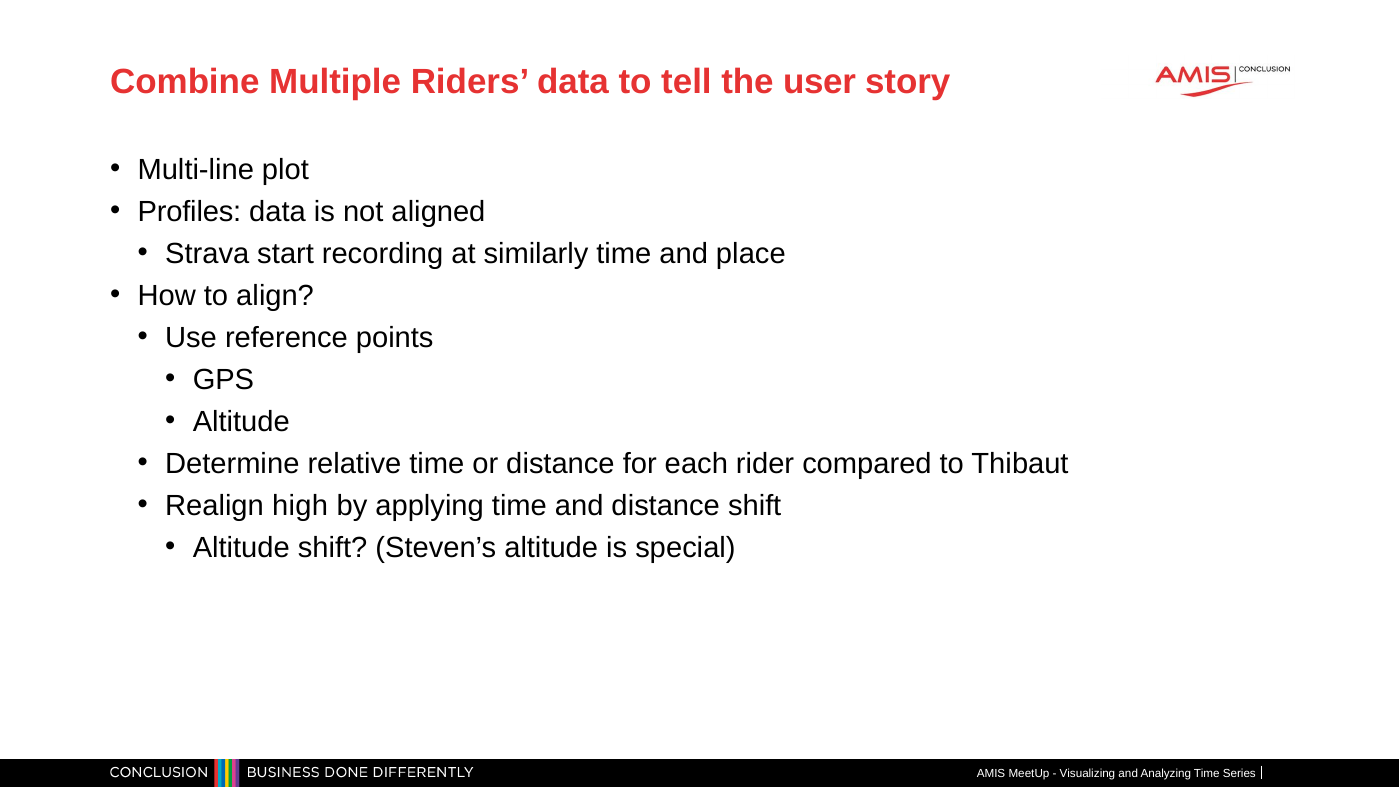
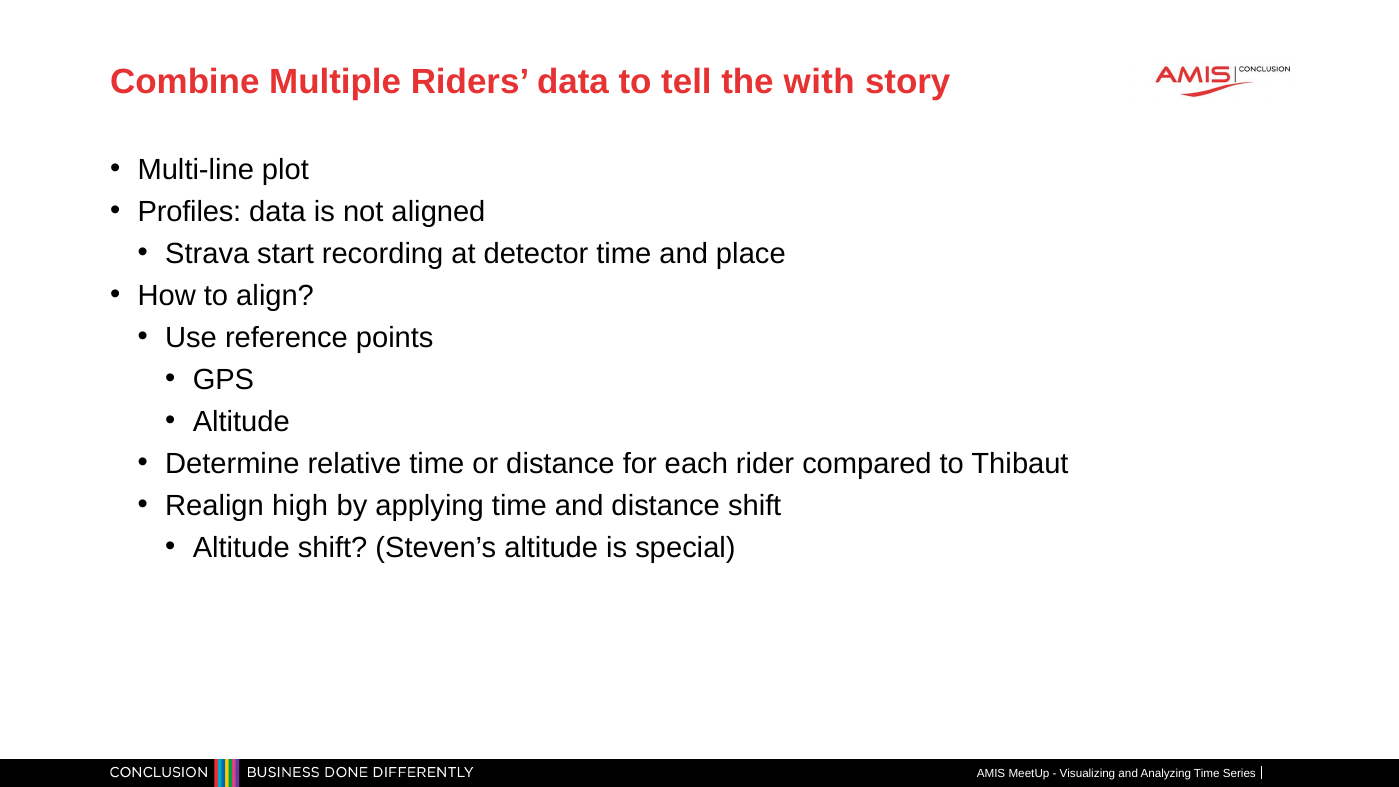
user: user -> with
similarly: similarly -> detector
